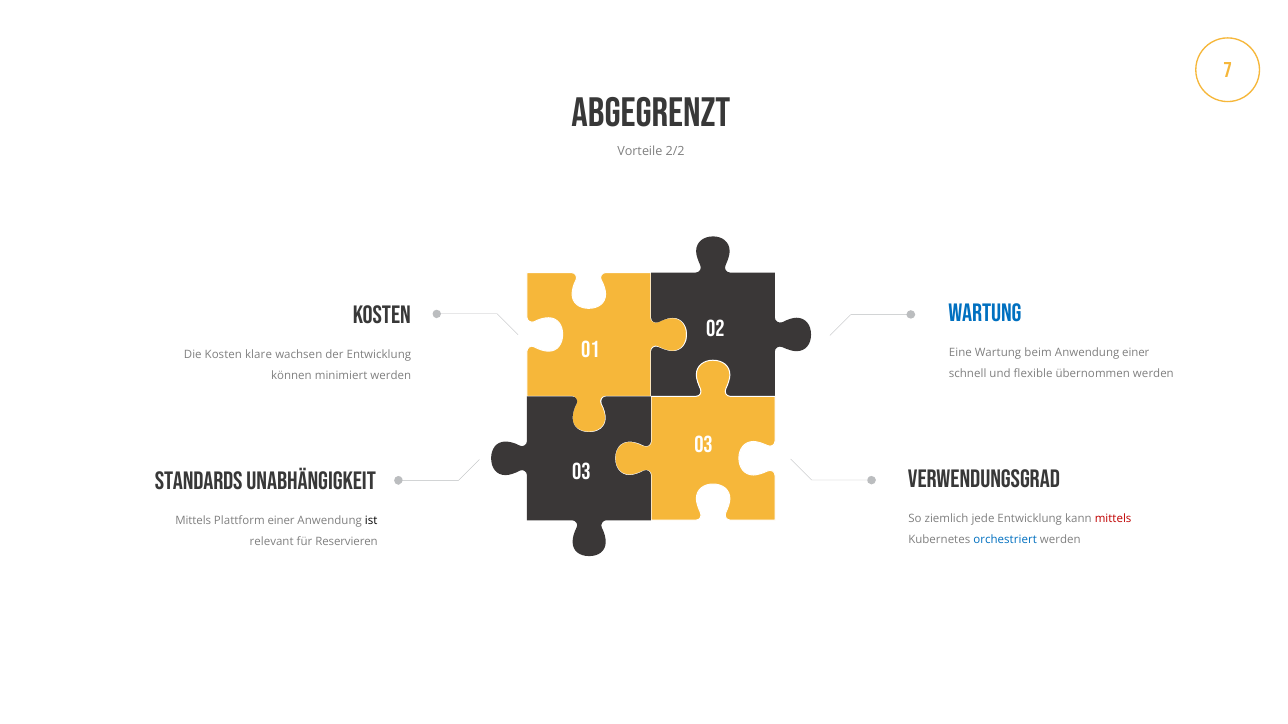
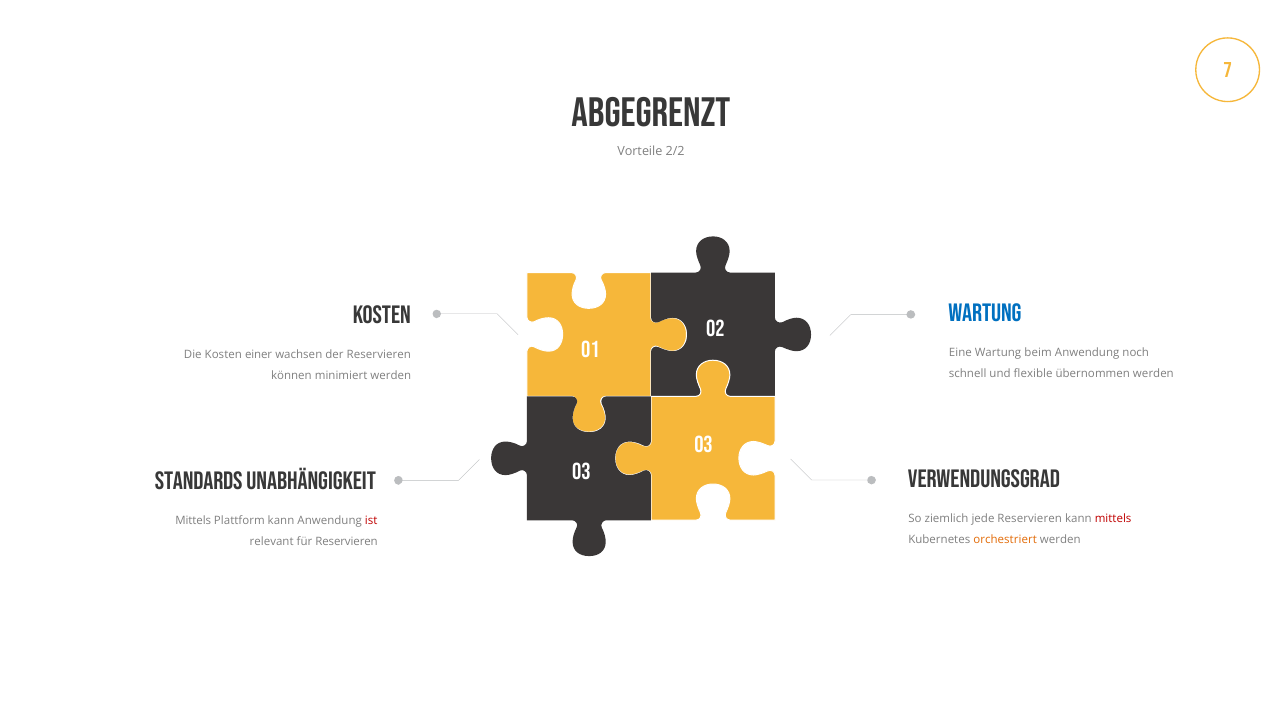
Anwendung einer: einer -> noch
klare: klare -> einer
der Entwicklung: Entwicklung -> Reservieren
jede Entwicklung: Entwicklung -> Reservieren
Plattform einer: einer -> kann
ist colour: black -> red
orchestriert colour: blue -> orange
